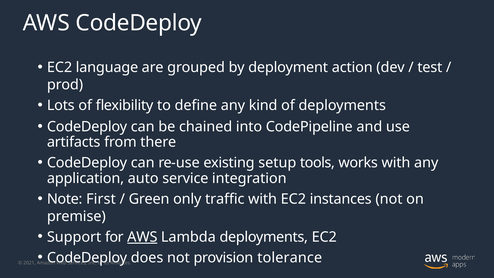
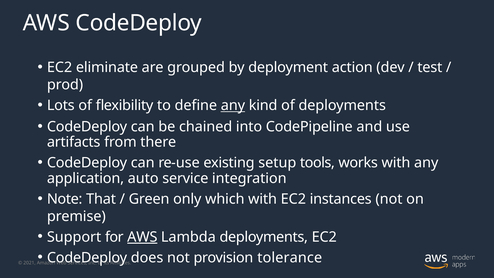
language: language -> eliminate
any at (233, 105) underline: none -> present
First: First -> That
traffic: traffic -> which
